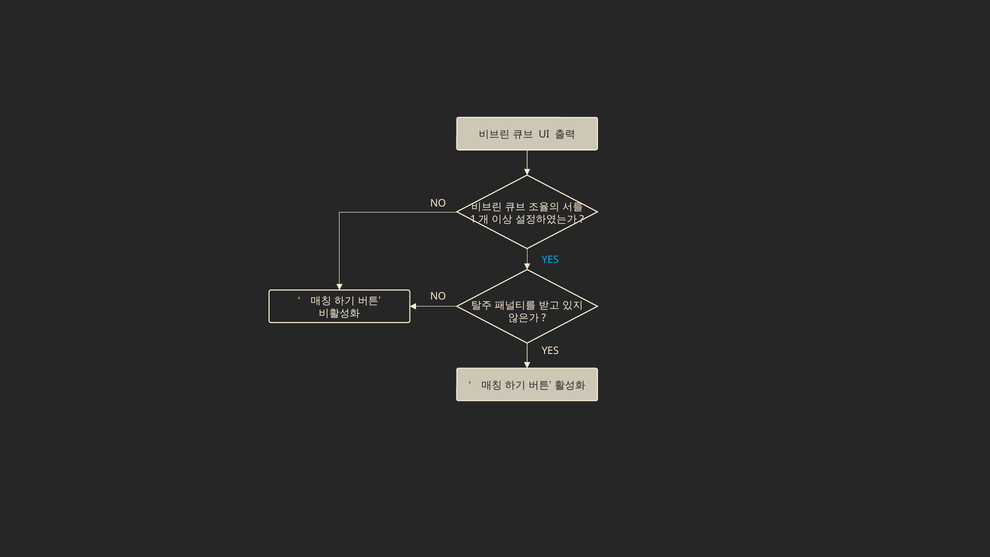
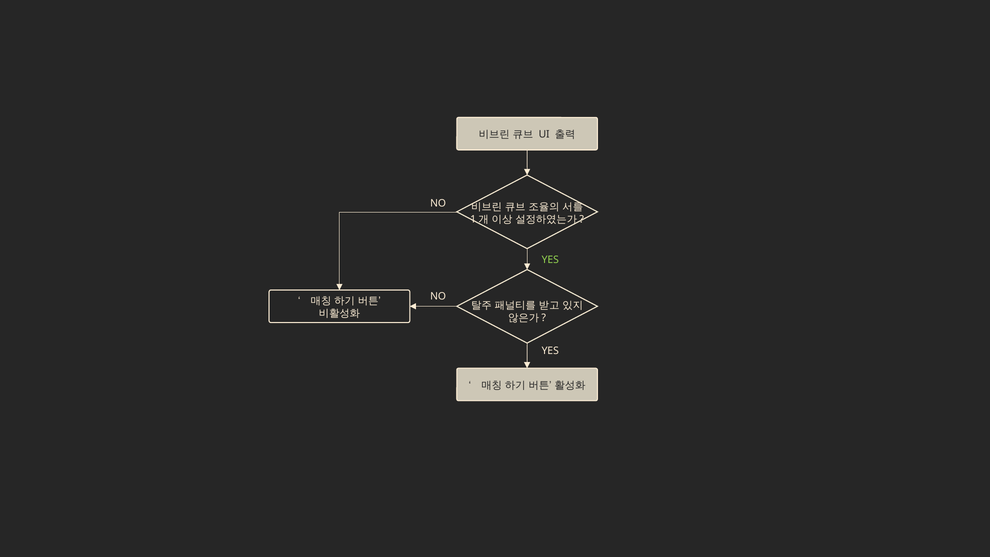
YES at (550, 260) colour: light blue -> light green
